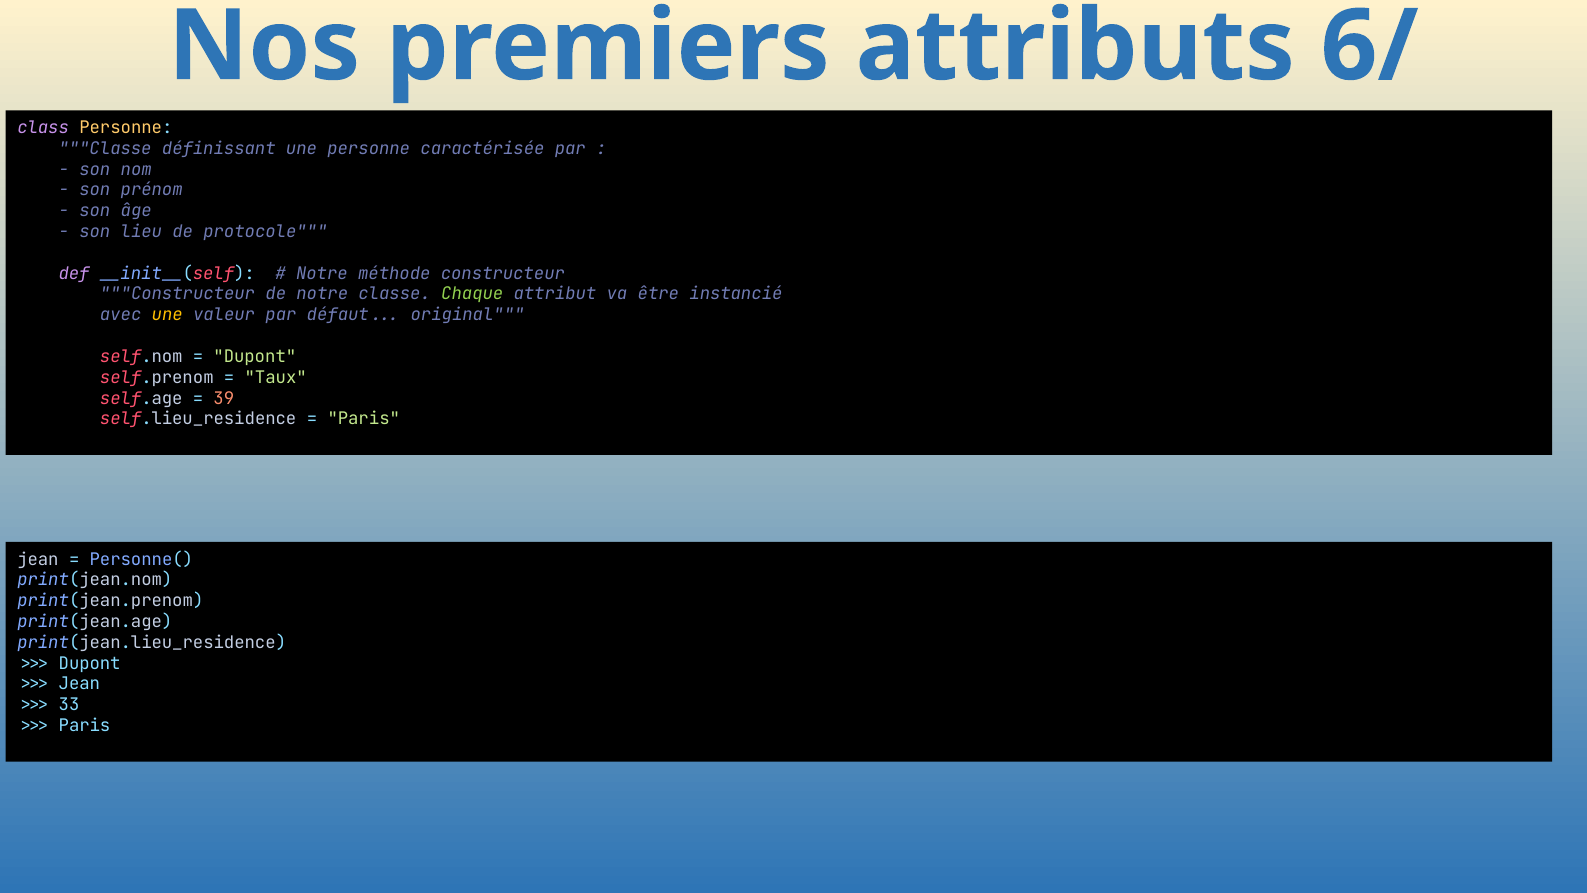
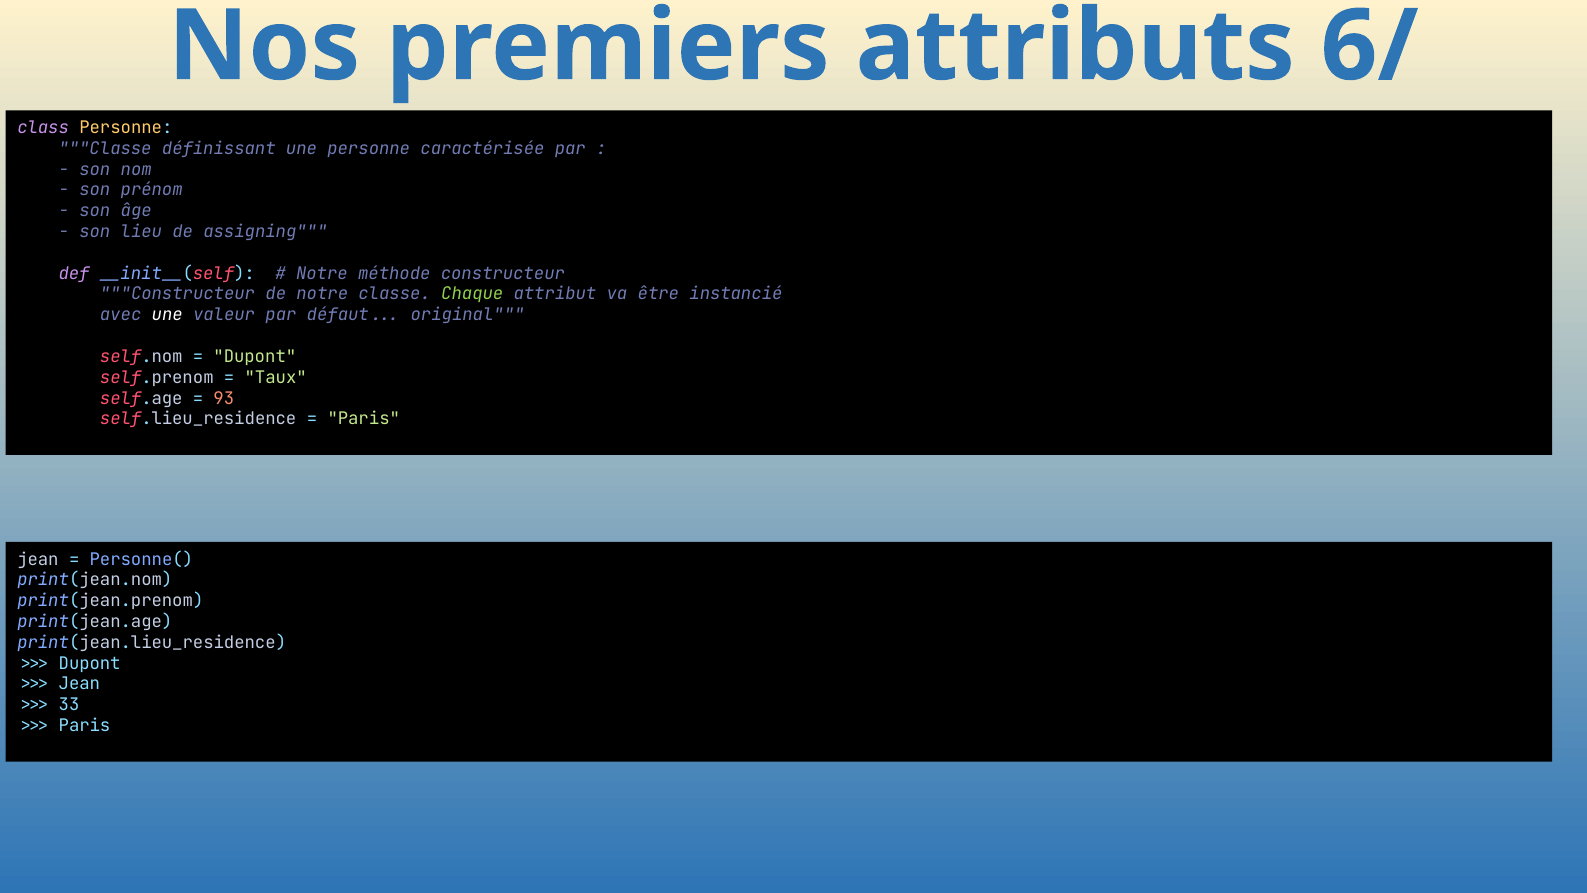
protocole: protocole -> assigning
une at (167, 315) colour: yellow -> white
39: 39 -> 93
